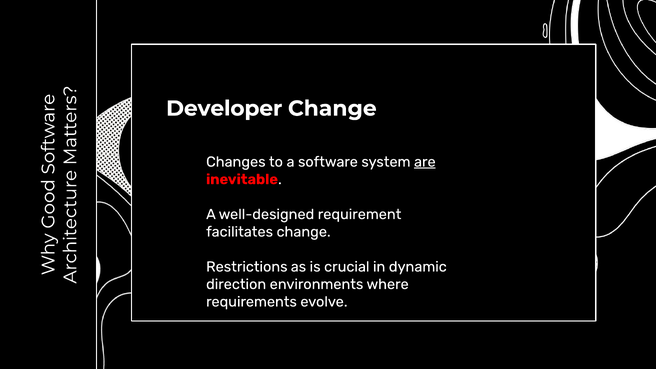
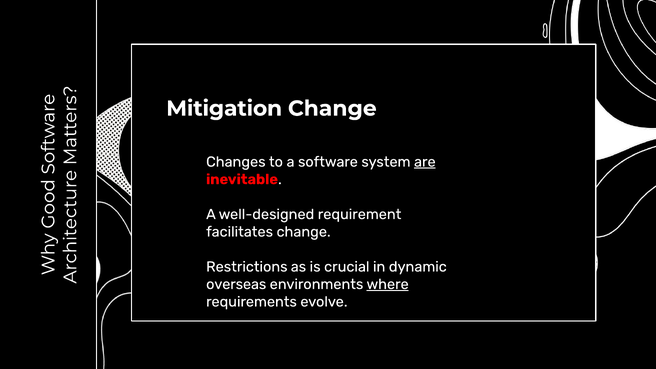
Developer: Developer -> Mitigation
direction: direction -> overseas
where underline: none -> present
